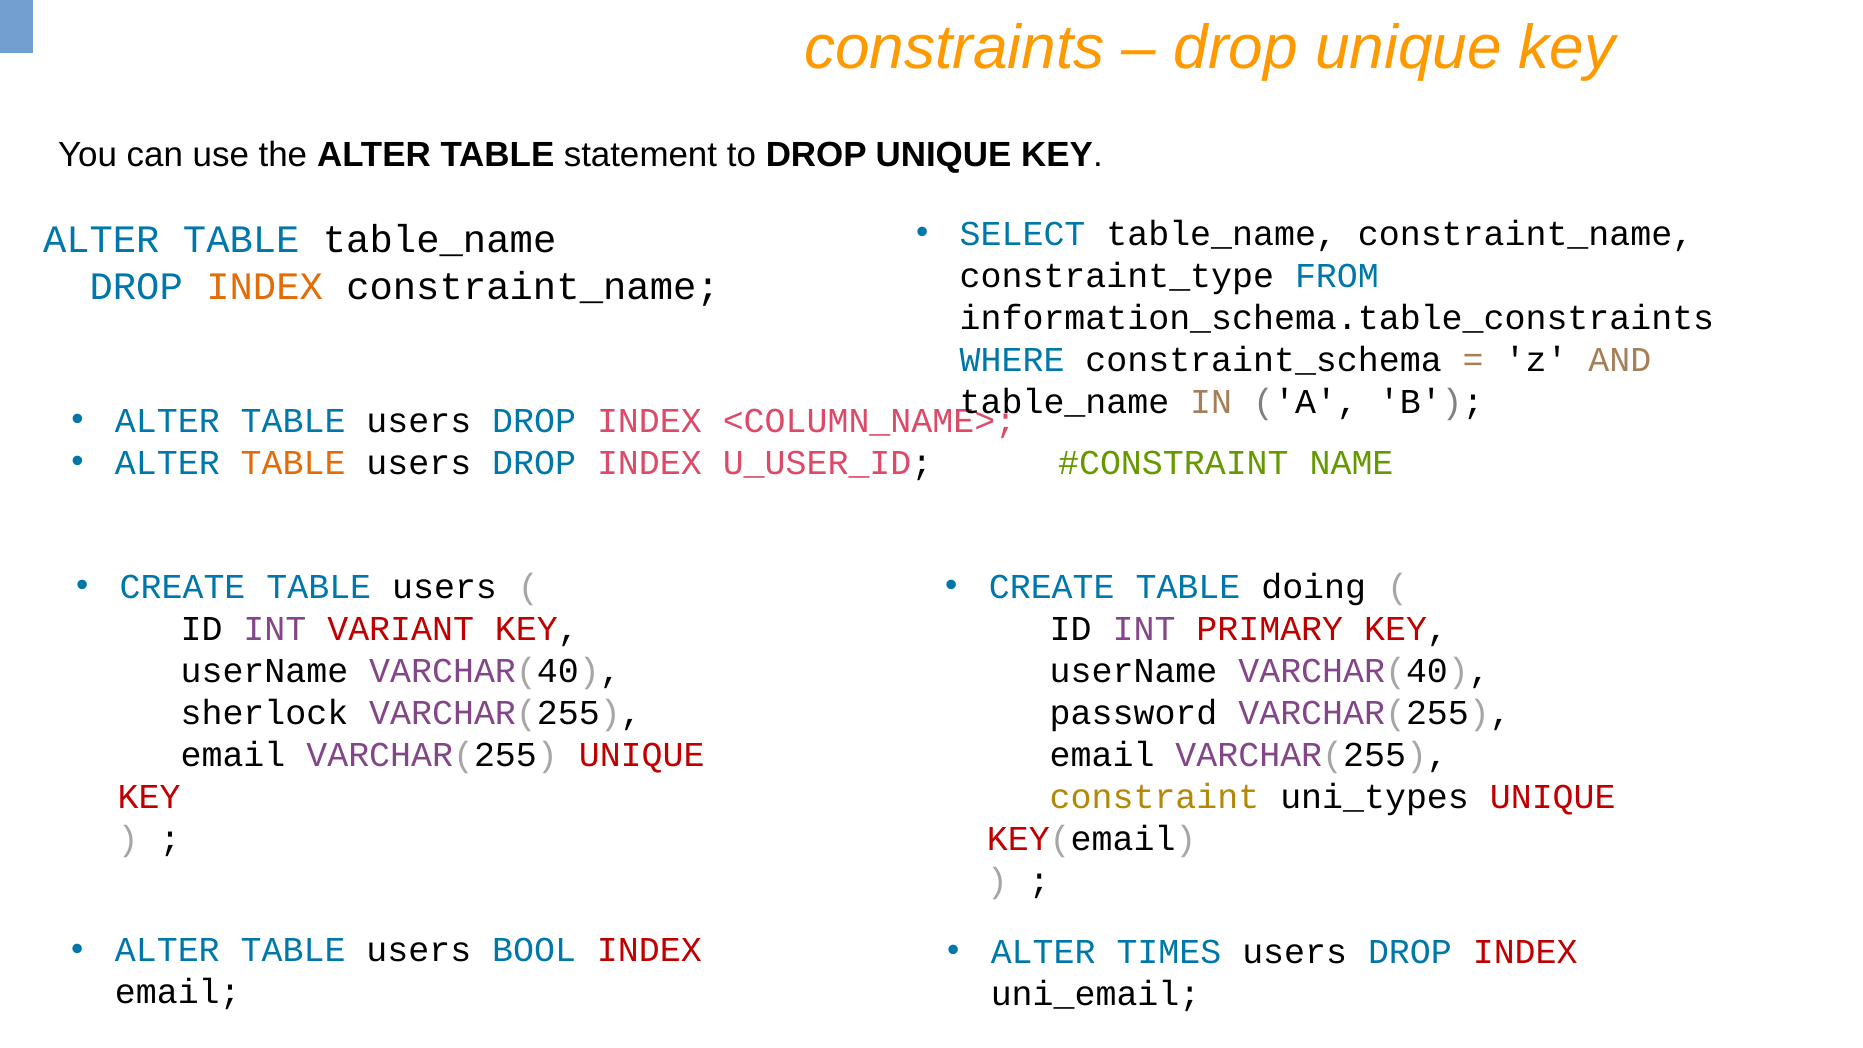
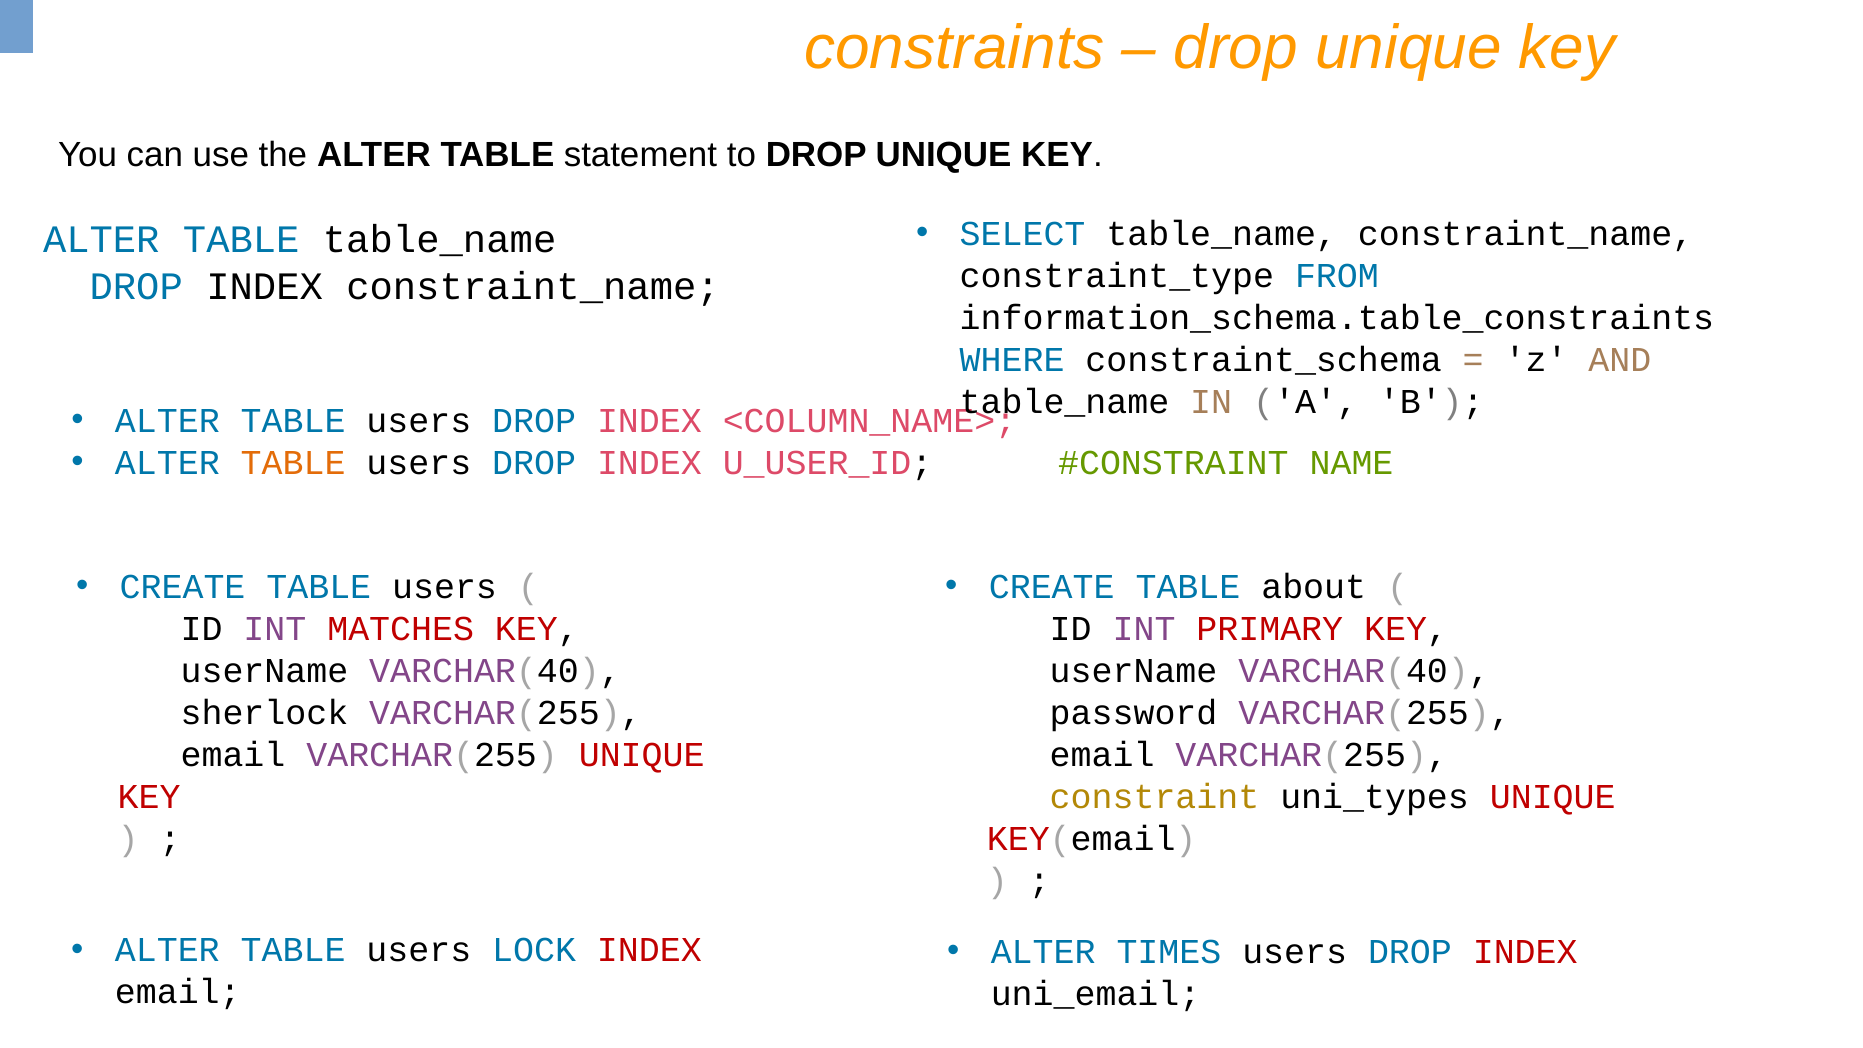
INDEX at (265, 286) colour: orange -> black
doing: doing -> about
VARIANT: VARIANT -> MATCHES
BOOL: BOOL -> LOCK
